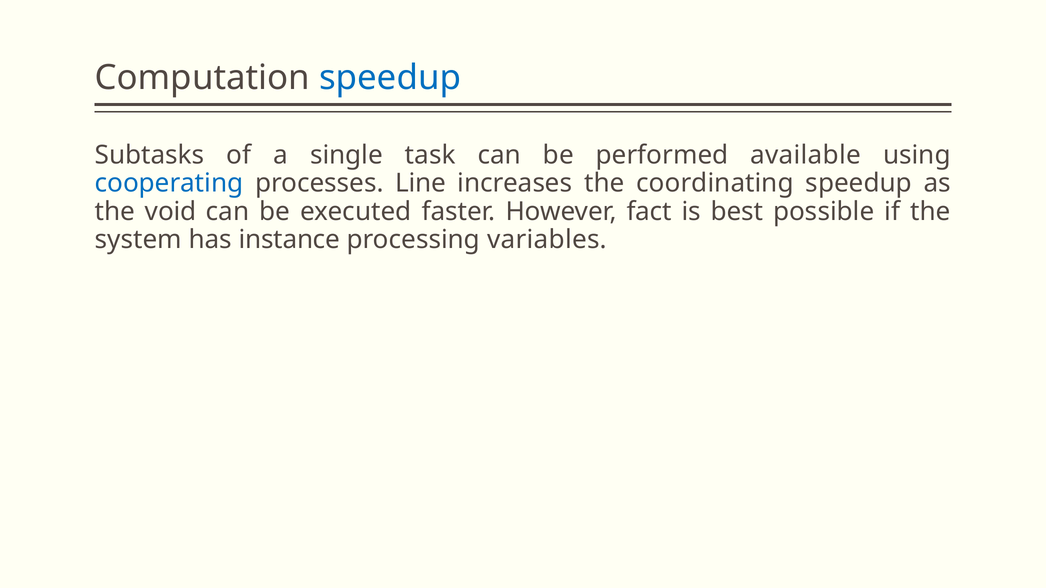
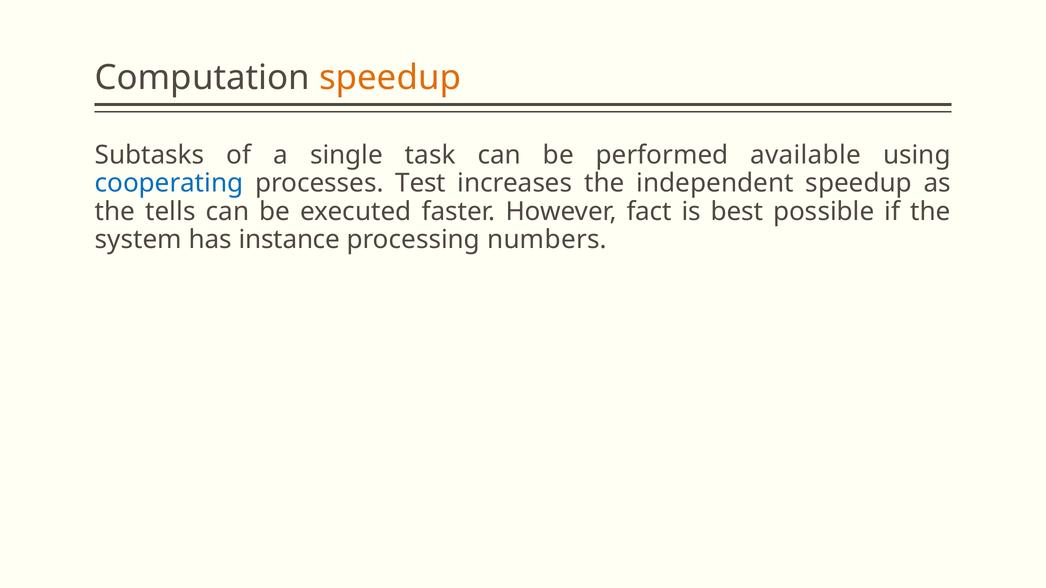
speedup at (390, 78) colour: blue -> orange
Line: Line -> Test
coordinating: coordinating -> independent
void: void -> tells
variables: variables -> numbers
